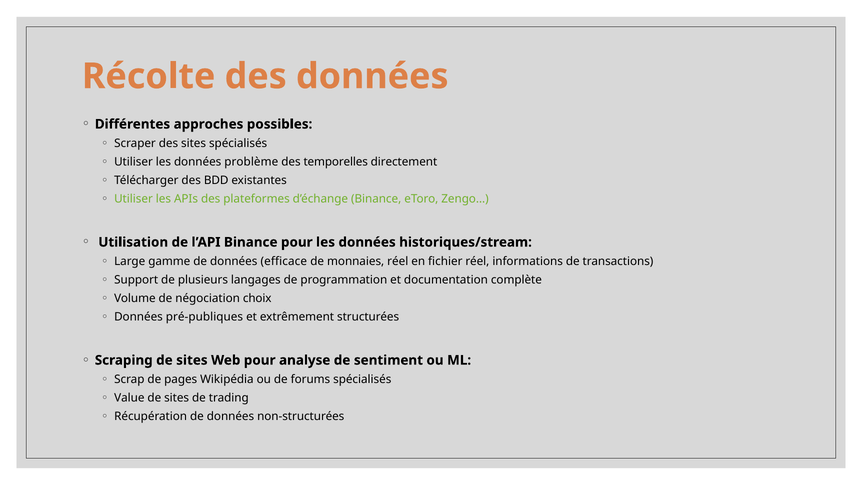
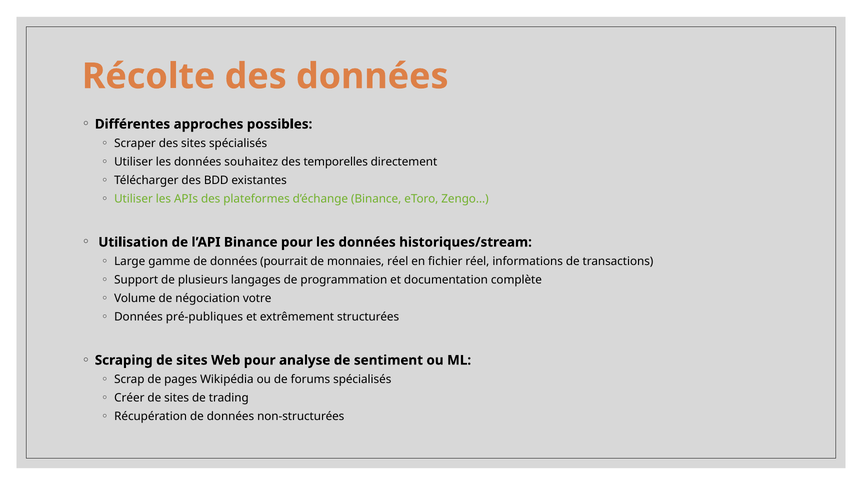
problème: problème -> souhaitez
efficace: efficace -> pourrait
choix: choix -> votre
Value: Value -> Créer
